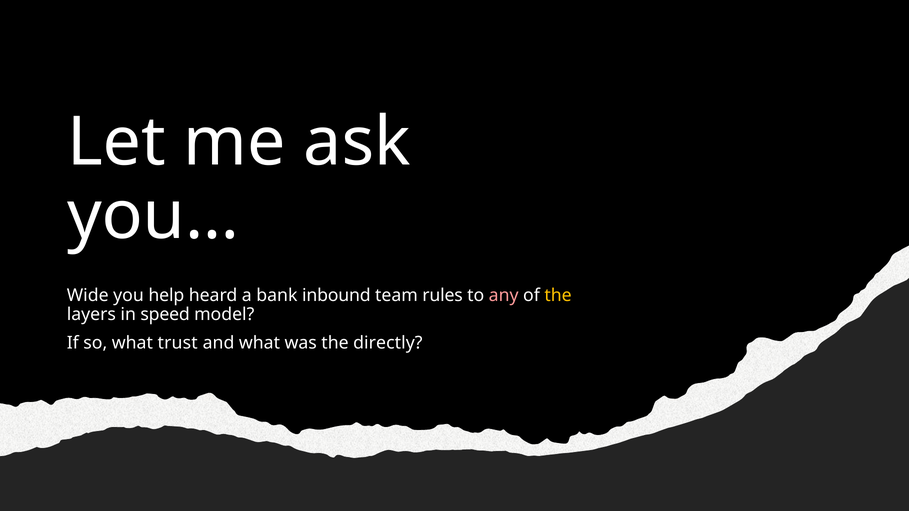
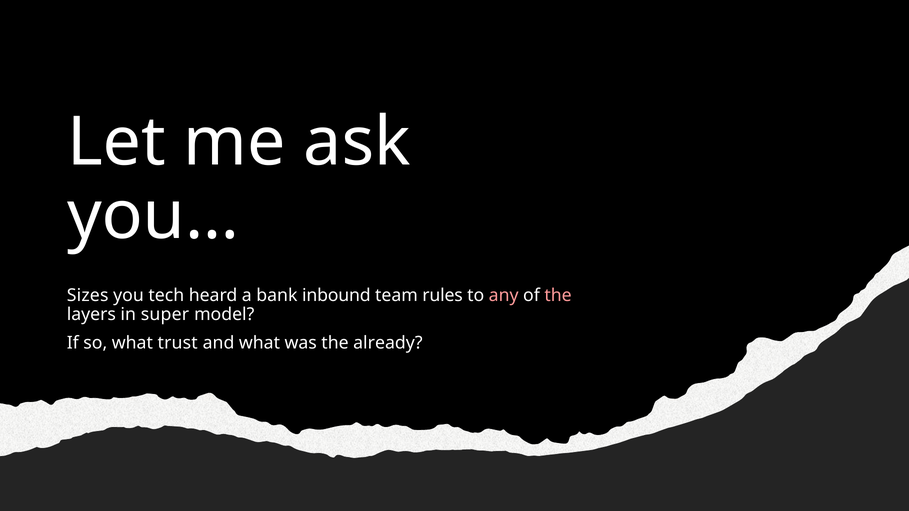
Wide: Wide -> Sizes
help: help -> tech
the at (558, 296) colour: yellow -> pink
speed: speed -> super
directly: directly -> already
